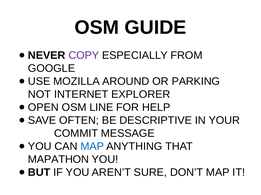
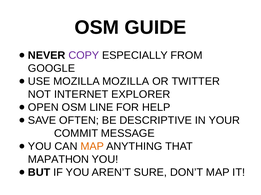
MOZILLA AROUND: AROUND -> MOZILLA
PARKING: PARKING -> TWITTER
MAP at (92, 147) colour: blue -> orange
